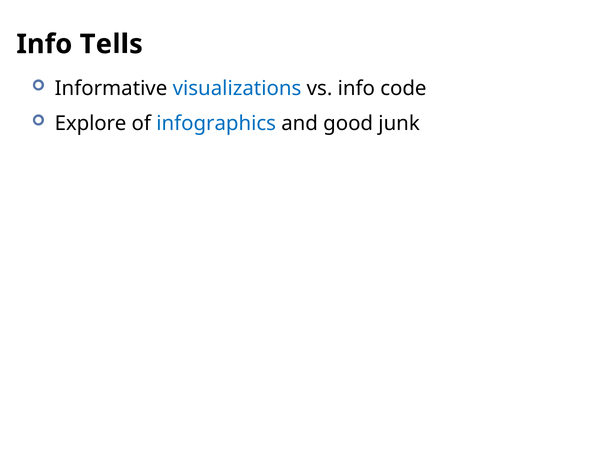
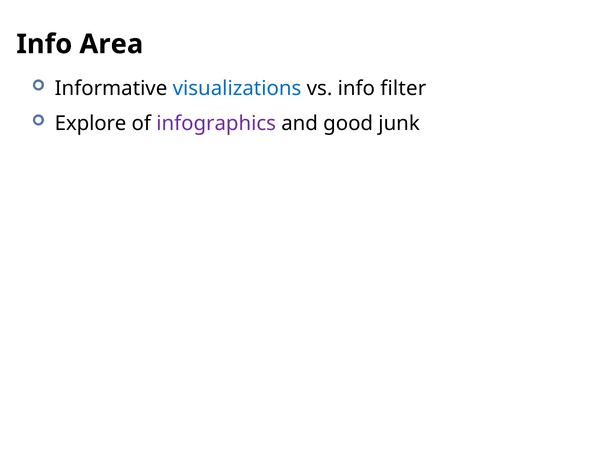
Tells: Tells -> Area
code: code -> filter
infographics colour: blue -> purple
